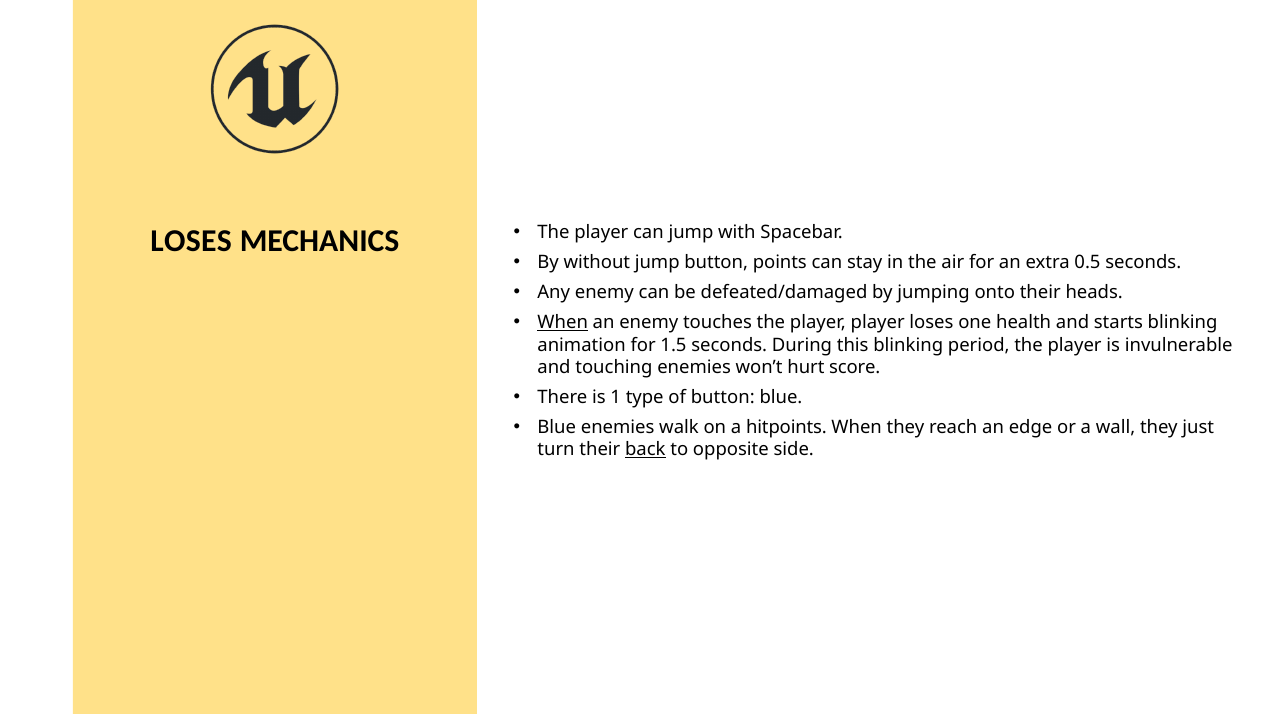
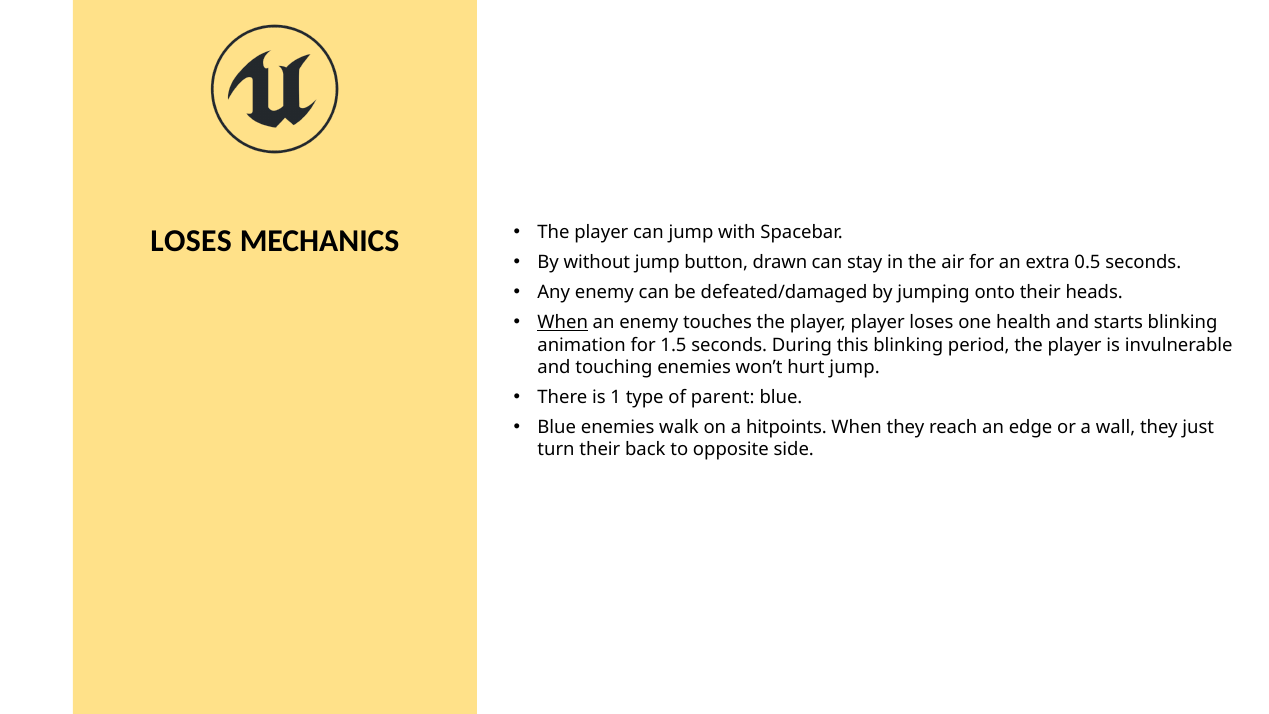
points: points -> drawn
hurt score: score -> jump
of button: button -> parent
back underline: present -> none
